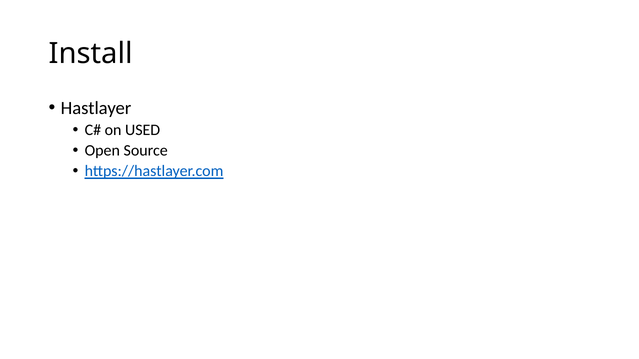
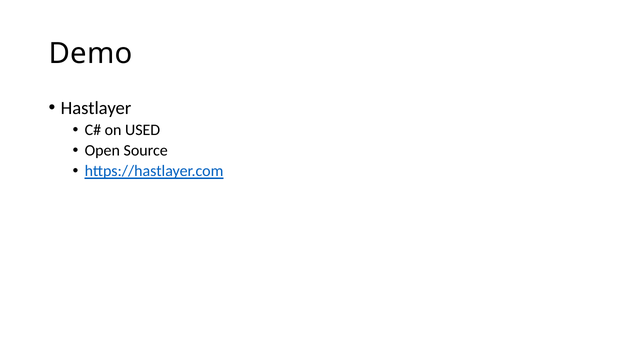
Install: Install -> Demo
